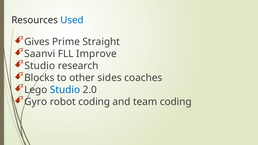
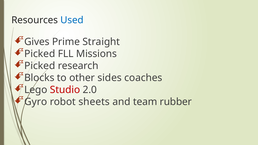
Saanvi at (40, 54): Saanvi -> Picked
Improve: Improve -> Missions
Studio at (40, 66): Studio -> Picked
Studio at (65, 90) colour: blue -> red
robot coding: coding -> sheets
team coding: coding -> rubber
